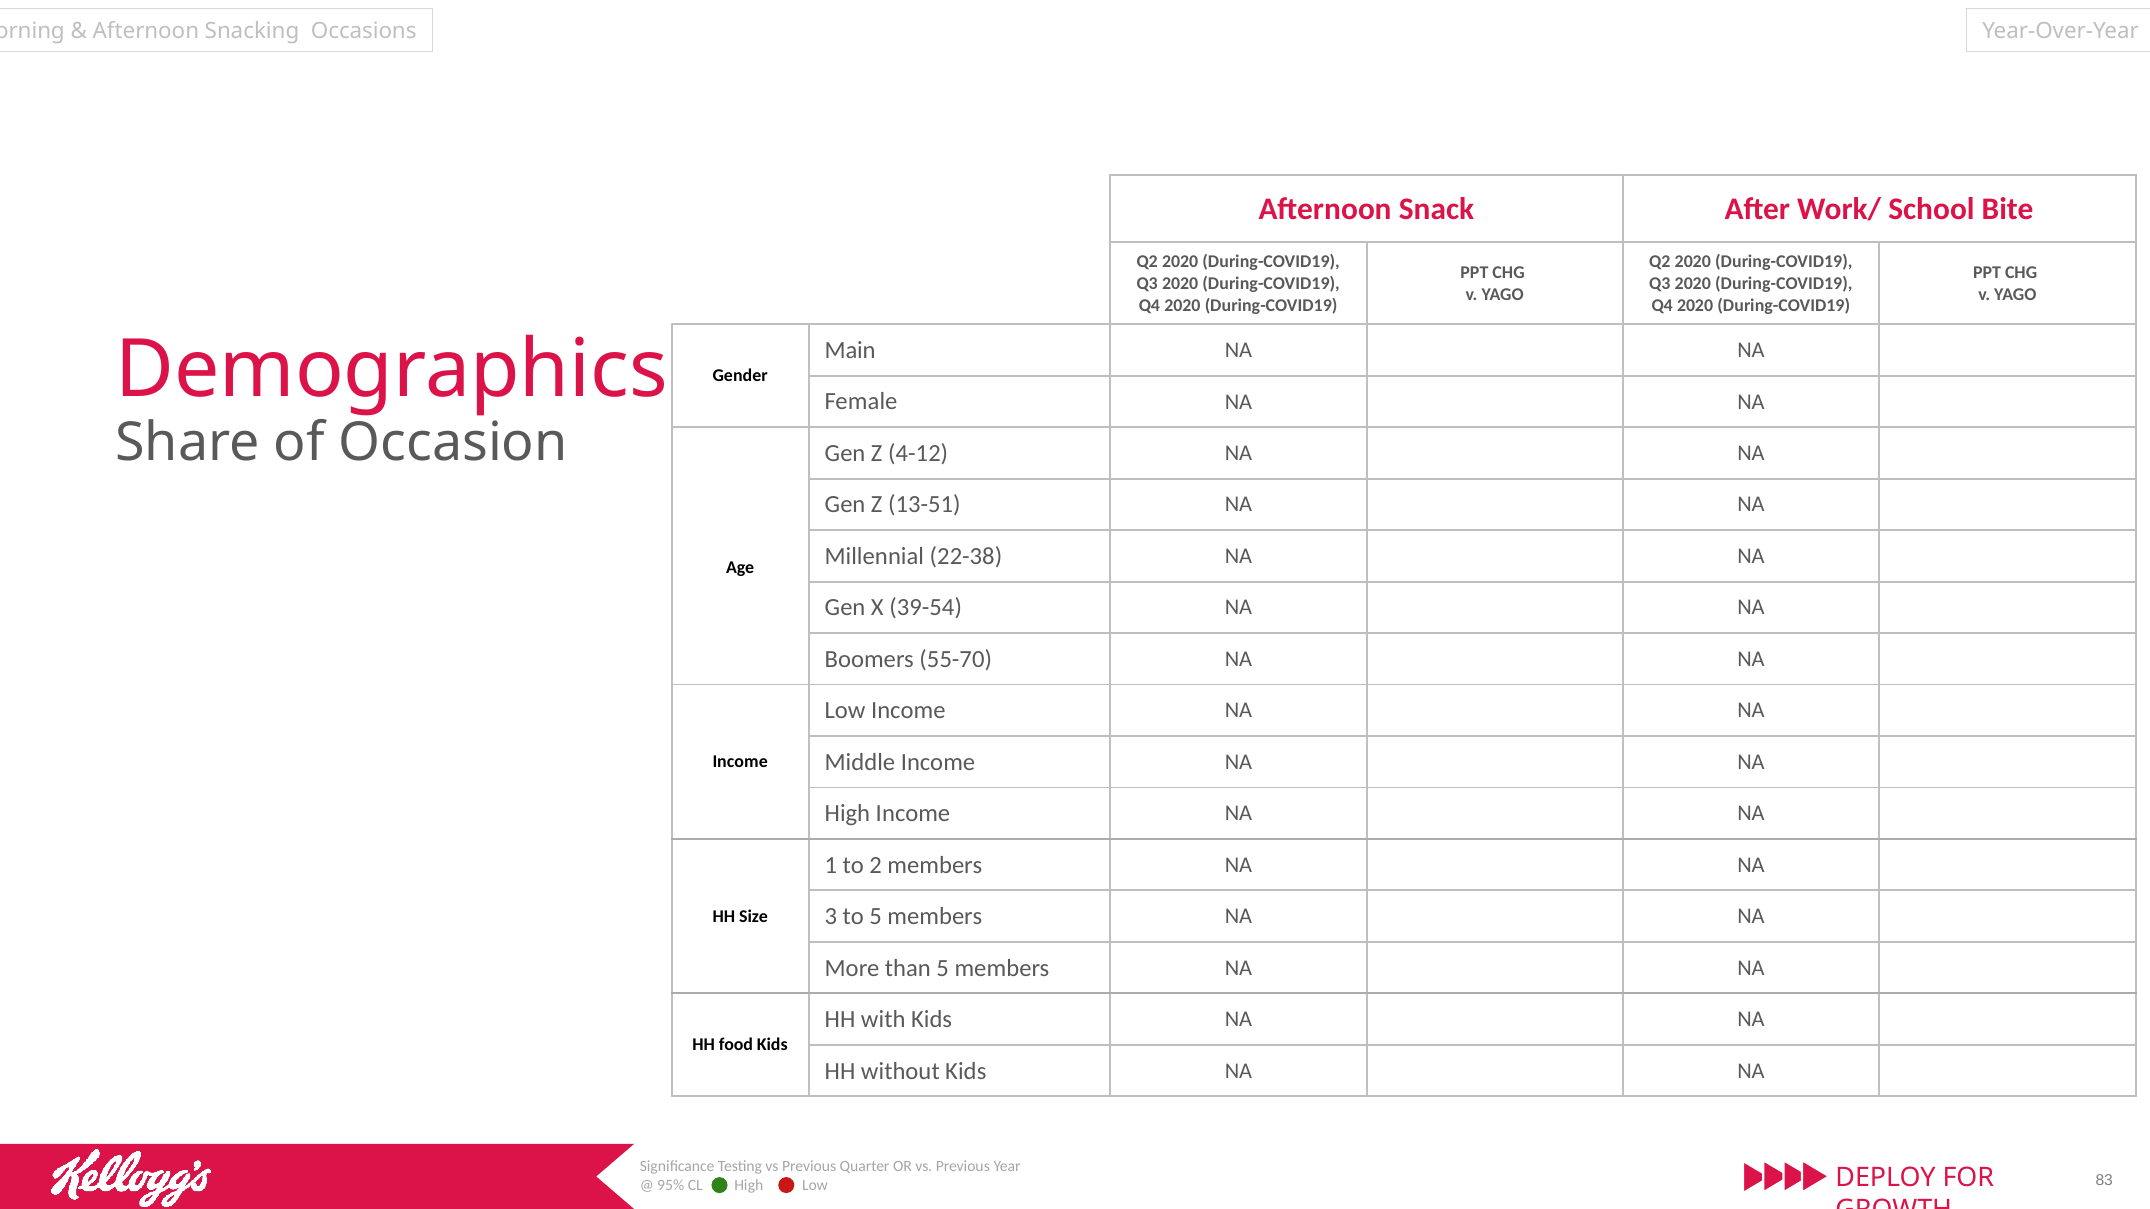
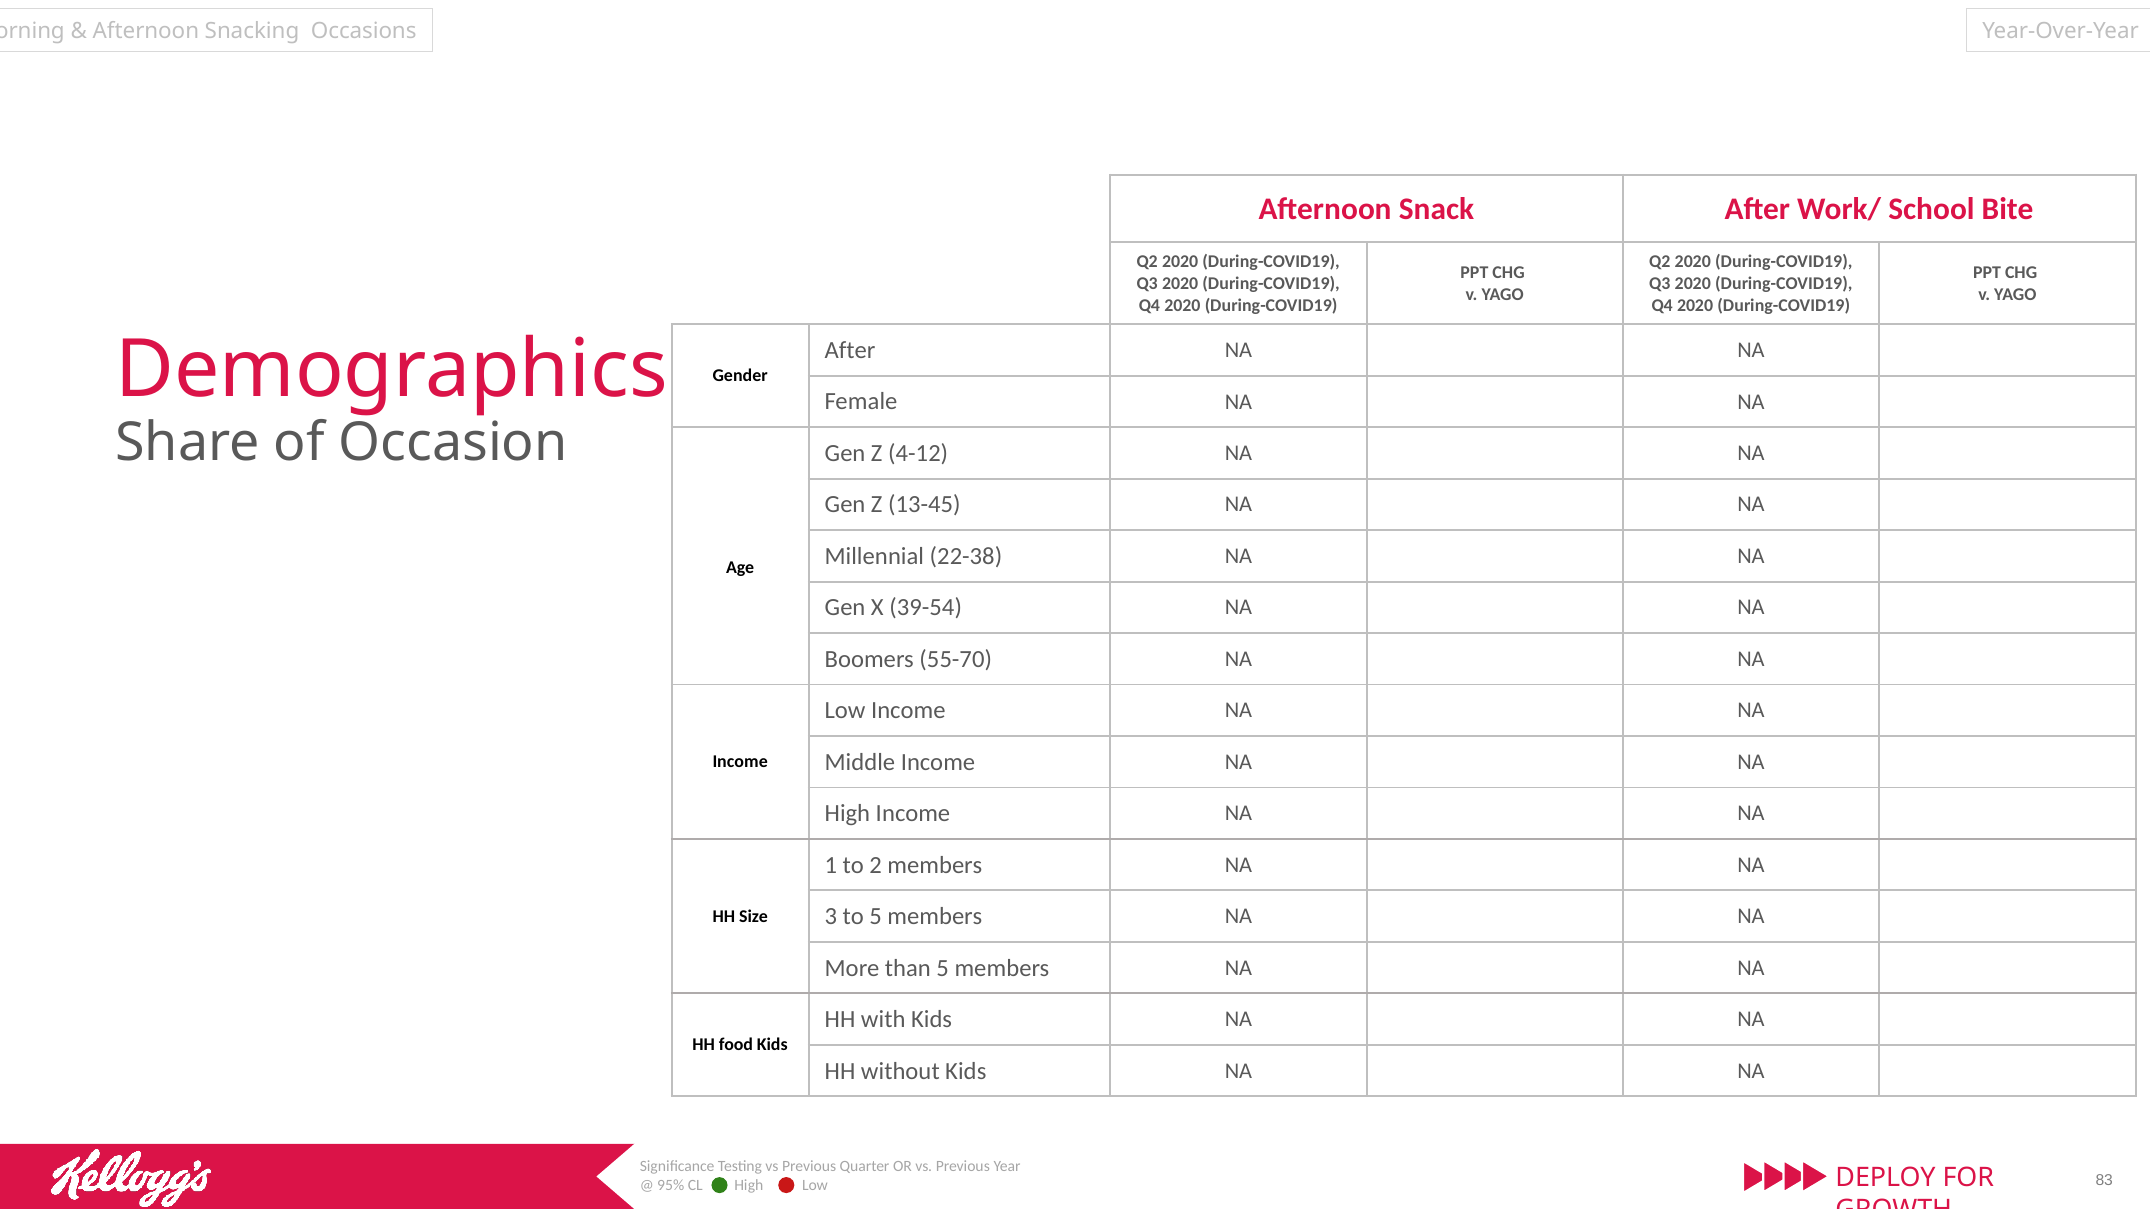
Main at (850, 350): Main -> After
13-51: 13-51 -> 13-45
